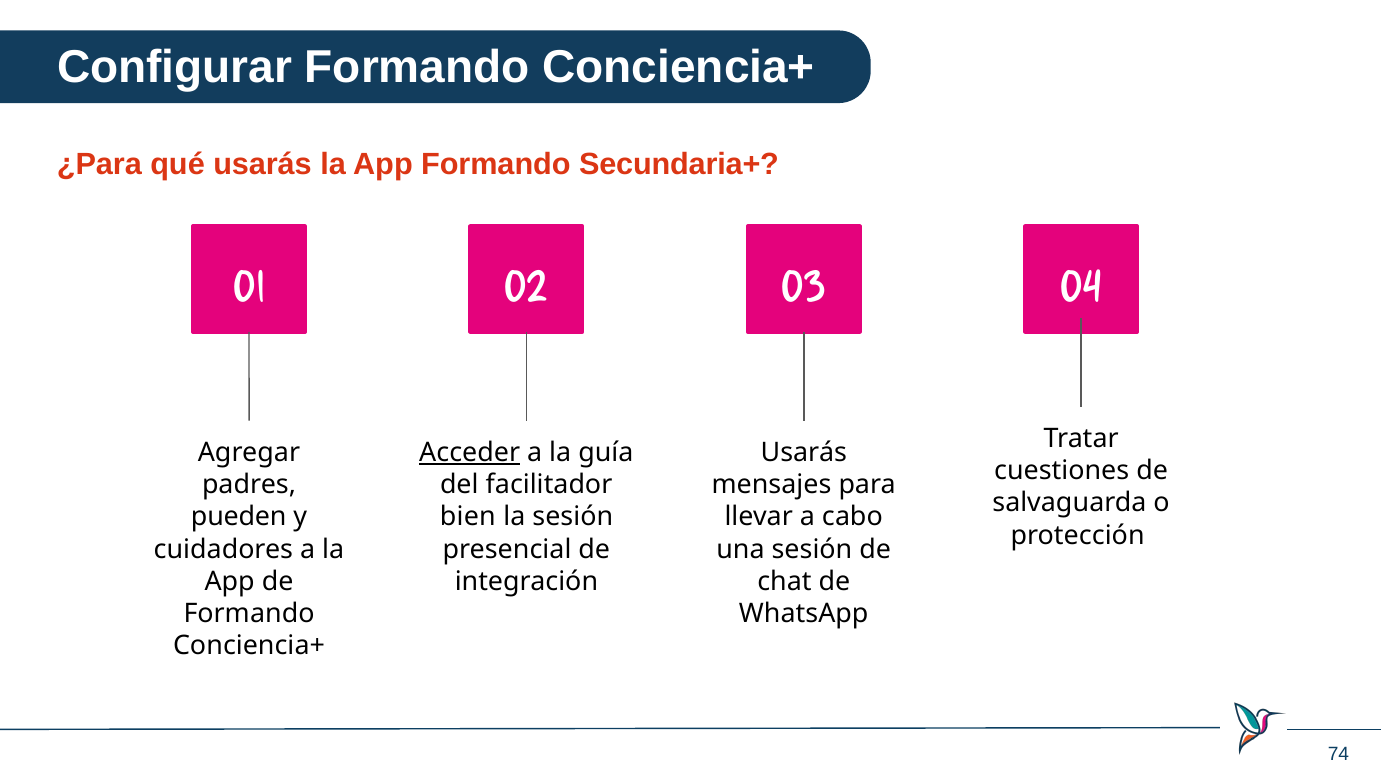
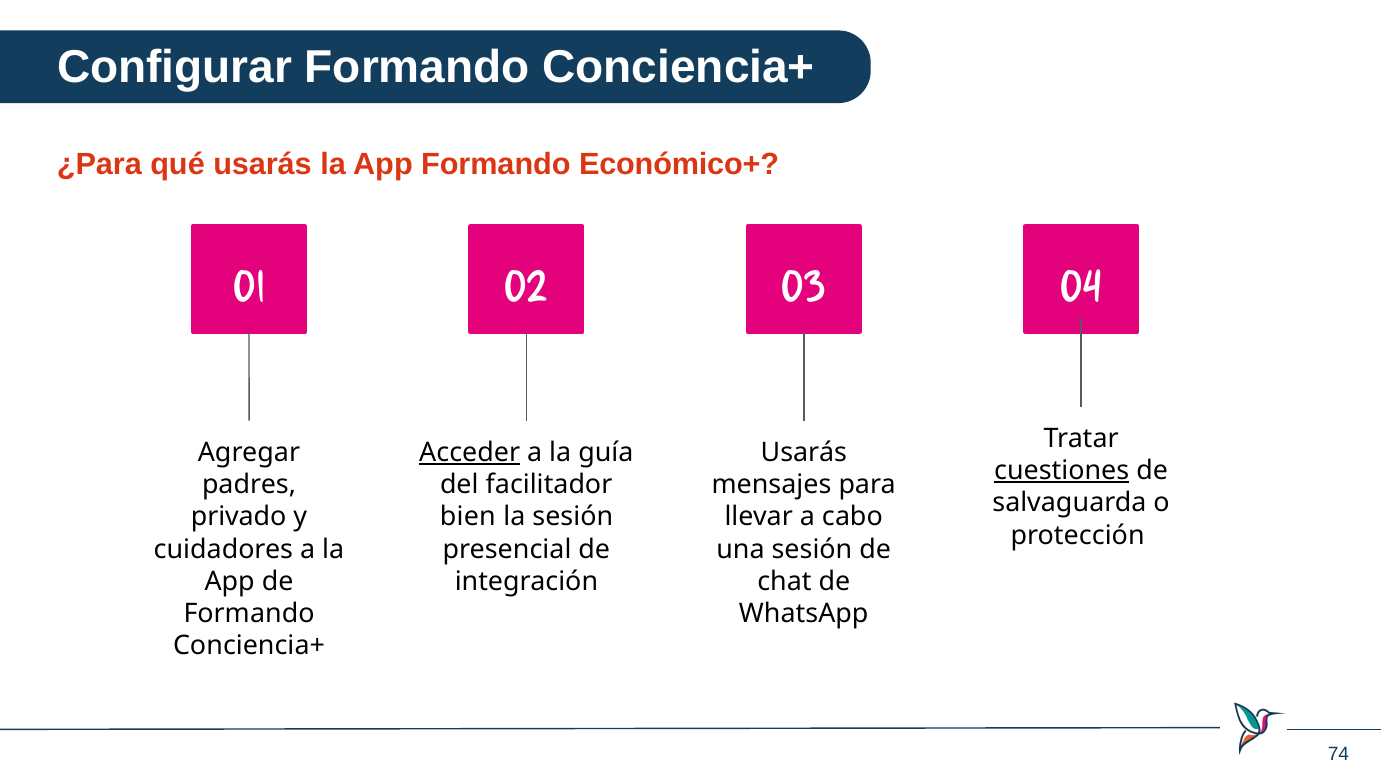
Secundaria+: Secundaria+ -> Económico+
cuestiones underline: none -> present
pueden: pueden -> privado
